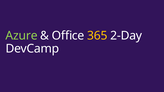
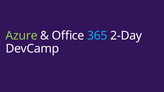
365 colour: yellow -> light blue
